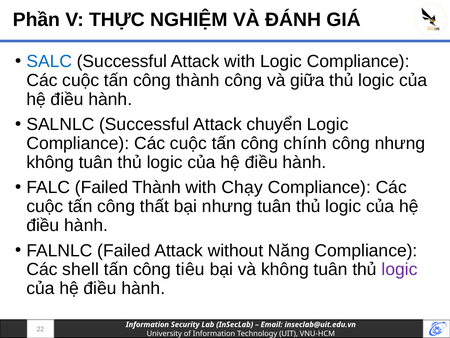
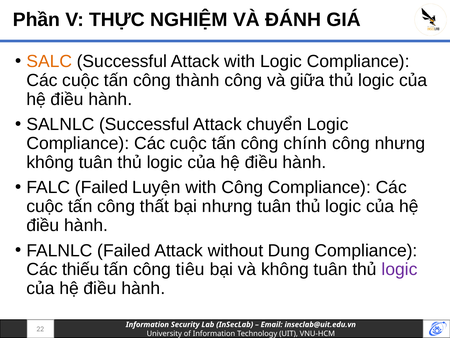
SALC colour: blue -> orange
Failed Thành: Thành -> Luyện
with Chạy: Chạy -> Công
Năng: Năng -> Dung
shell: shell -> thiếu
